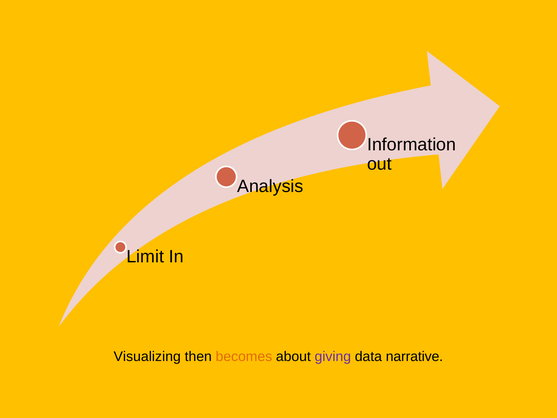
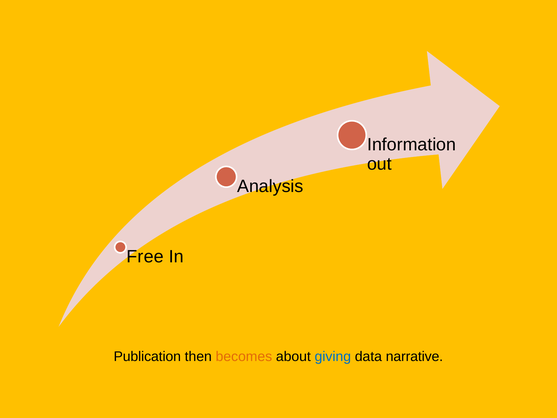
Limit: Limit -> Free
Visualizing: Visualizing -> Publication
giving colour: purple -> blue
